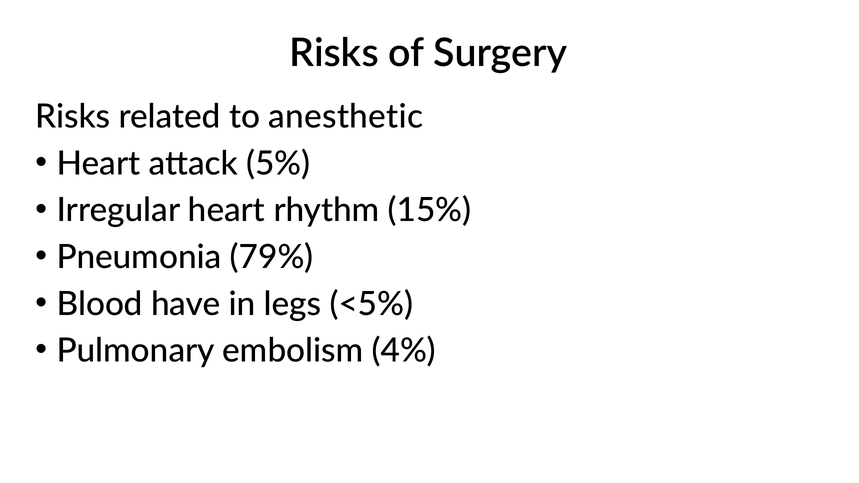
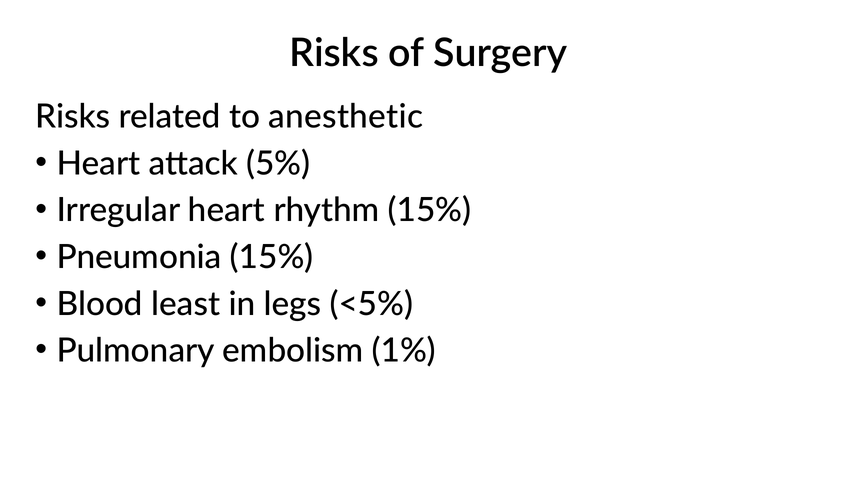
Pneumonia 79%: 79% -> 15%
have: have -> least
4%: 4% -> 1%
